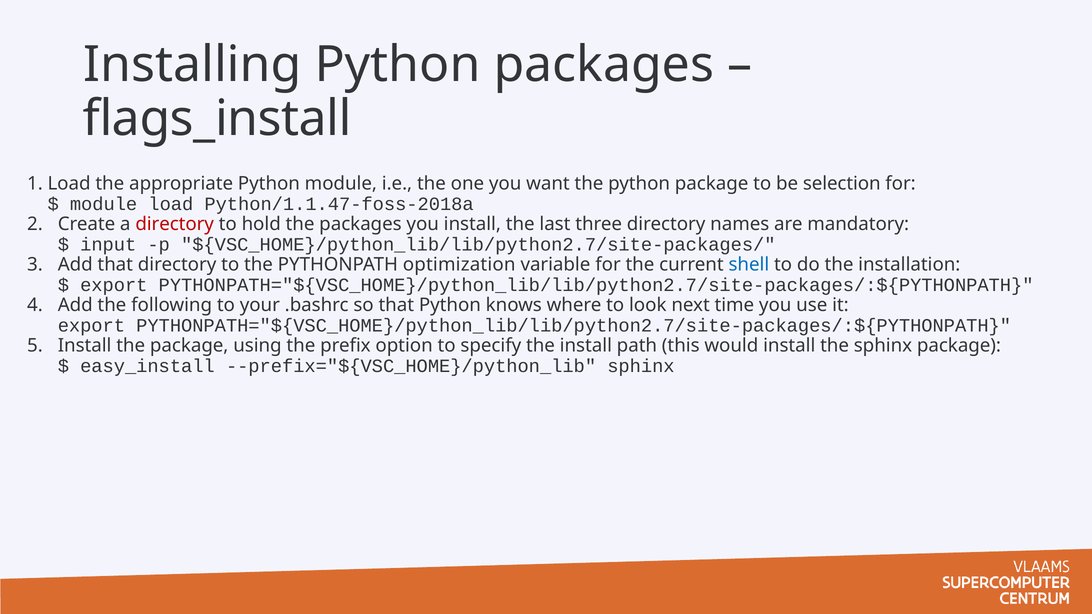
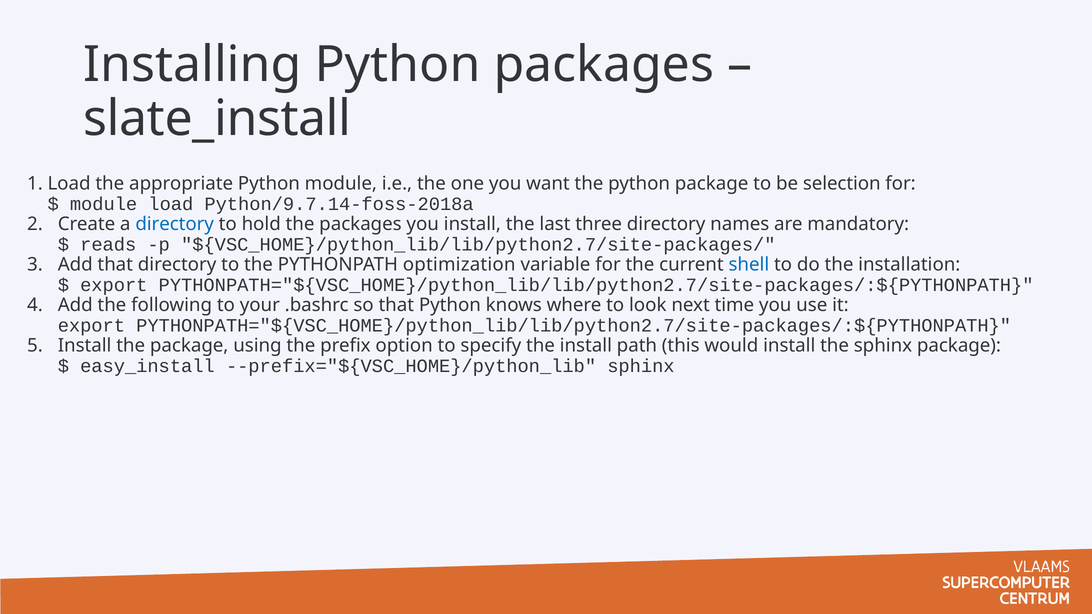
flags_install: flags_install -> slate_install
Python/1.1.47-foss-2018a: Python/1.1.47-foss-2018a -> Python/9.7.14-foss-2018a
directory at (175, 224) colour: red -> blue
input: input -> reads
